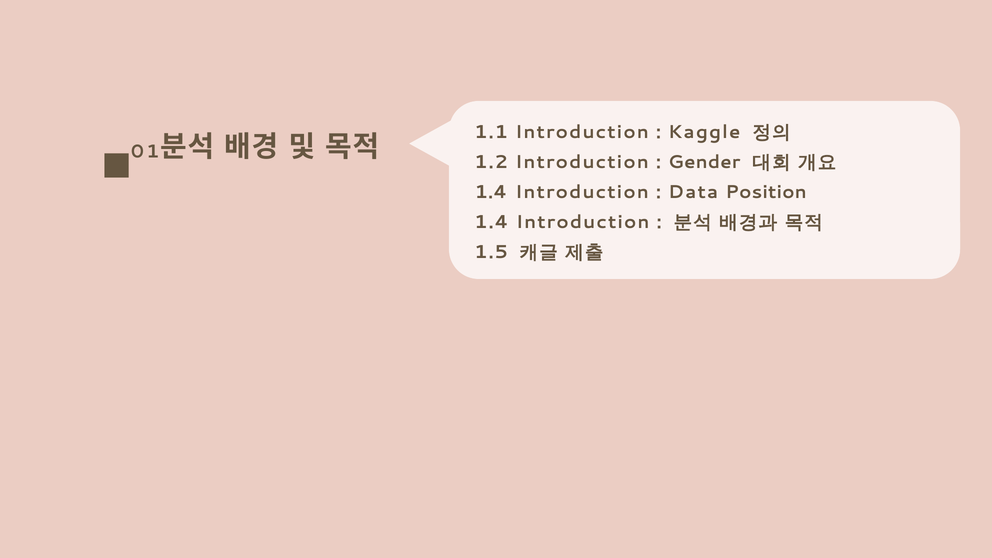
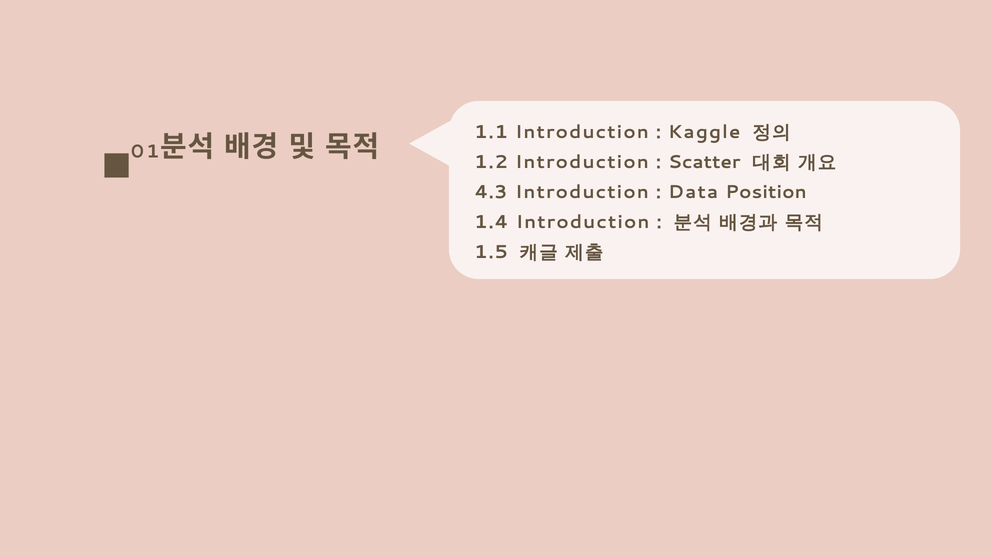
Gender: Gender -> Scatter
1.4 at (491, 192): 1.4 -> 4.3
